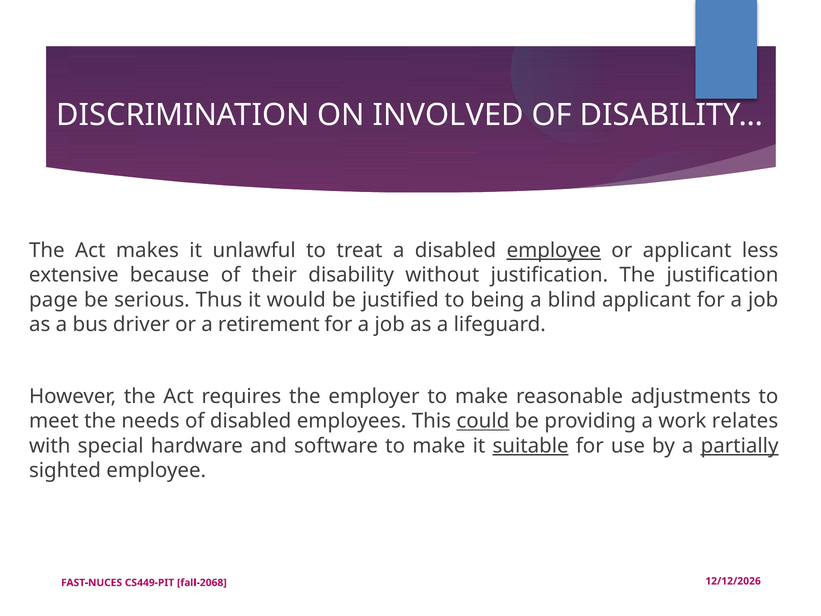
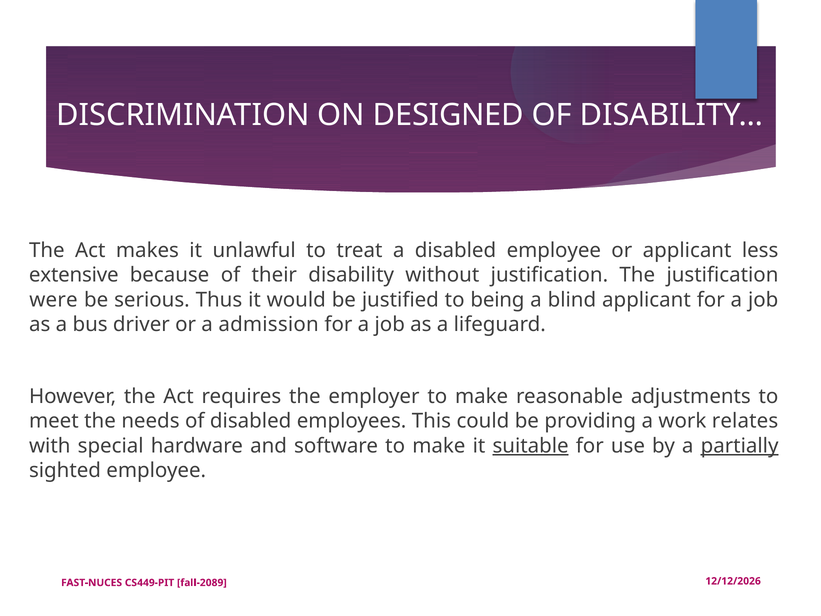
INVOLVED: INVOLVED -> DESIGNED
employee at (554, 250) underline: present -> none
page: page -> were
retirement: retirement -> admission
could underline: present -> none
fall-2068: fall-2068 -> fall-2089
